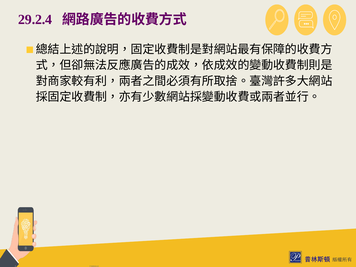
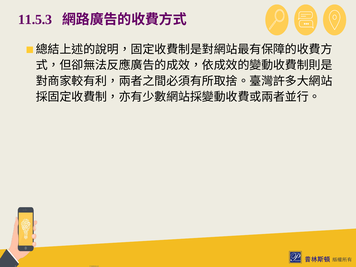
29.2.4: 29.2.4 -> 11.5.3
